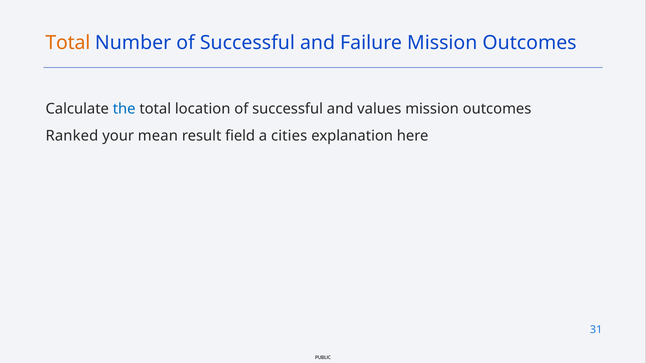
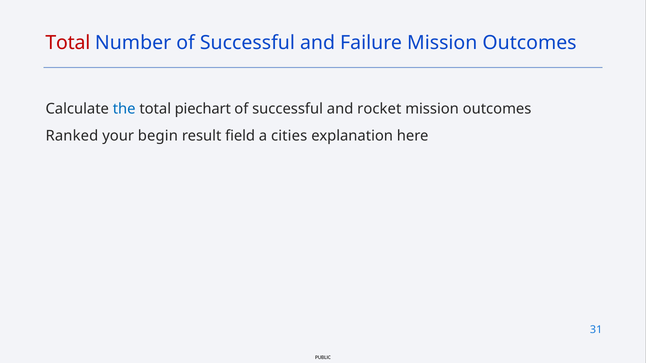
Total at (68, 43) colour: orange -> red
location: location -> piechart
values: values -> rocket
mean: mean -> begin
